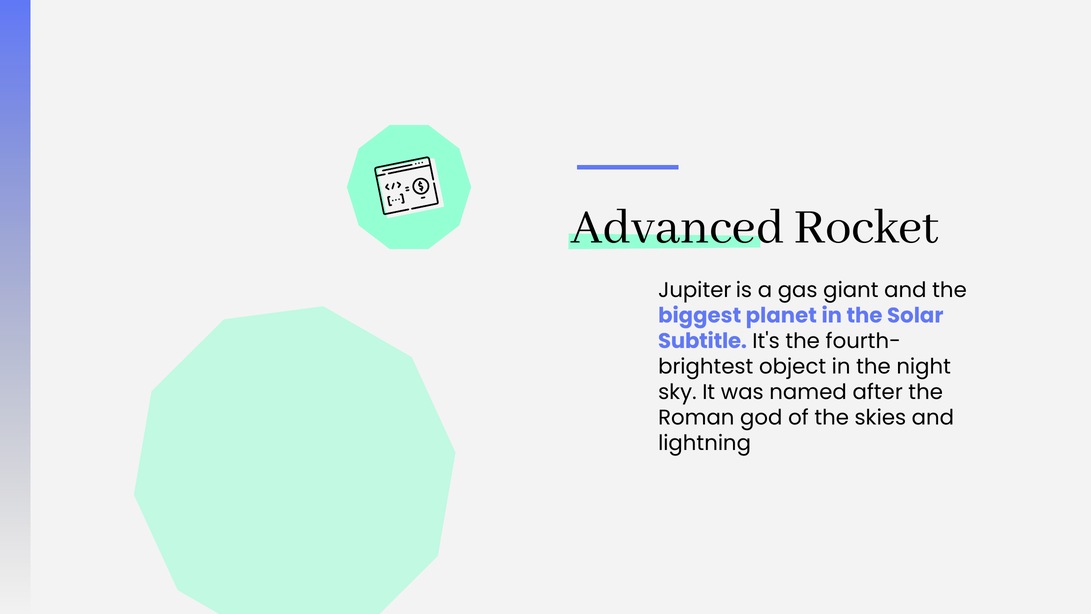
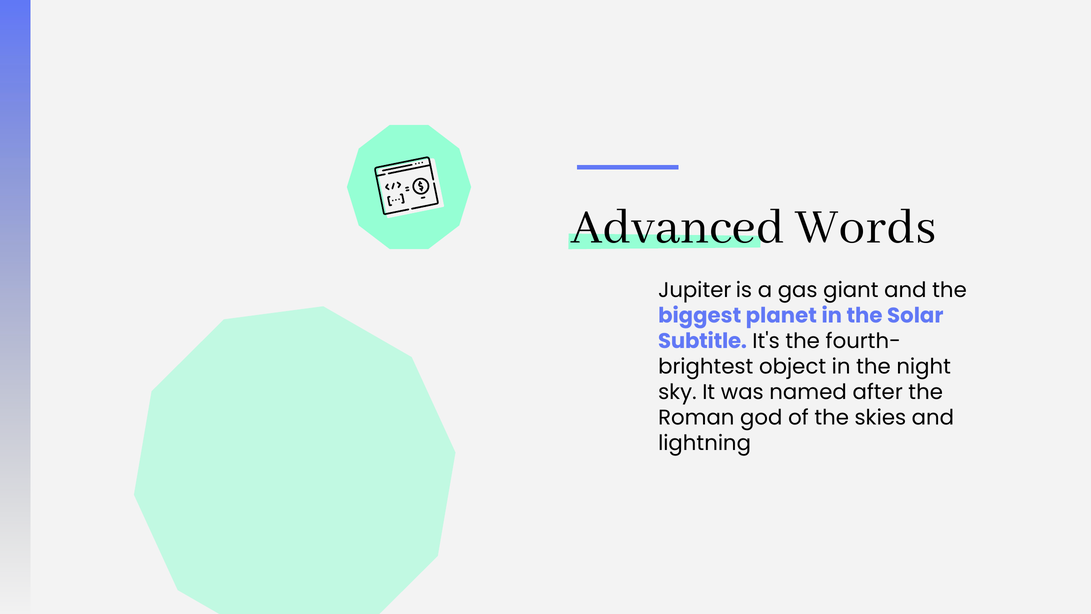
Rocket: Rocket -> Words
